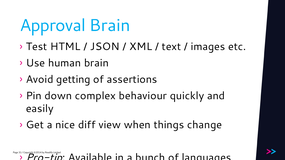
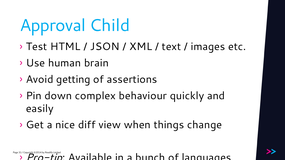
Approval Brain: Brain -> Child
